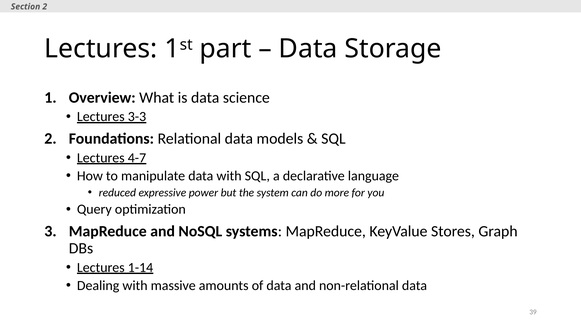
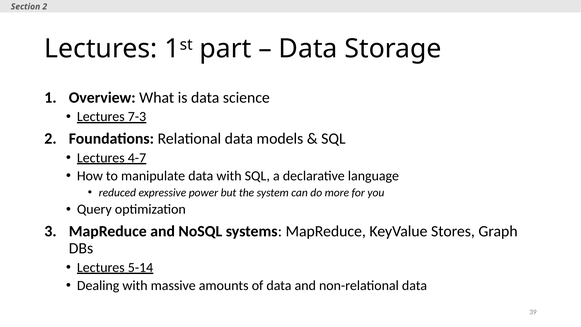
3-3: 3-3 -> 7-3
1-14: 1-14 -> 5-14
